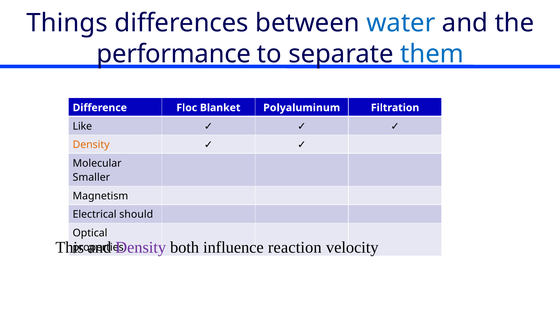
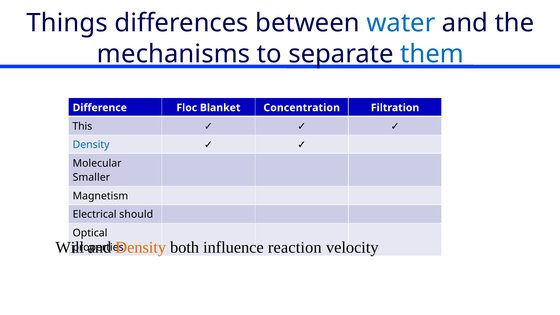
performance: performance -> mechanisms
Polyaluminum: Polyaluminum -> Concentration
Like: Like -> This
Density at (91, 145) colour: orange -> blue
This: This -> Will
Density at (141, 247) colour: purple -> orange
